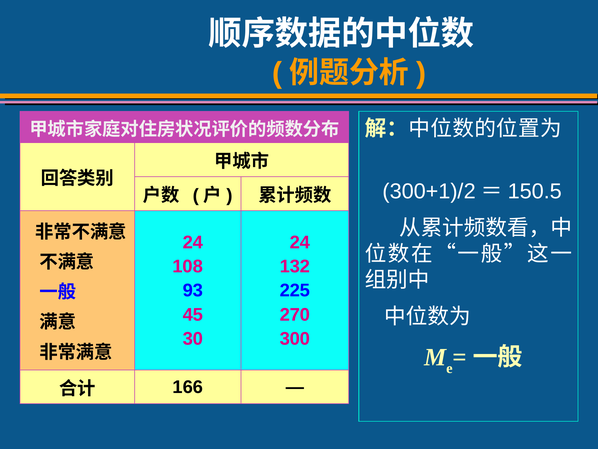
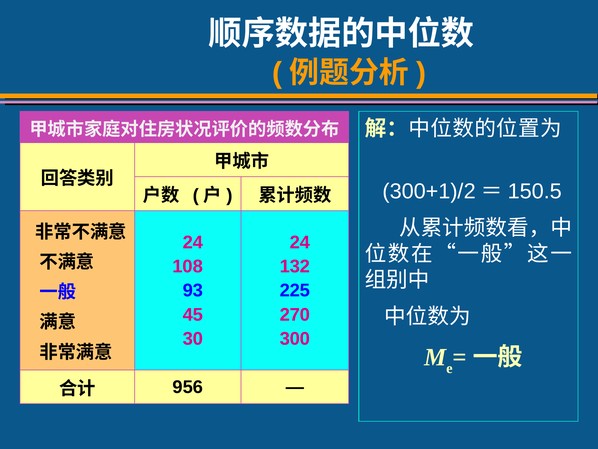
166: 166 -> 956
